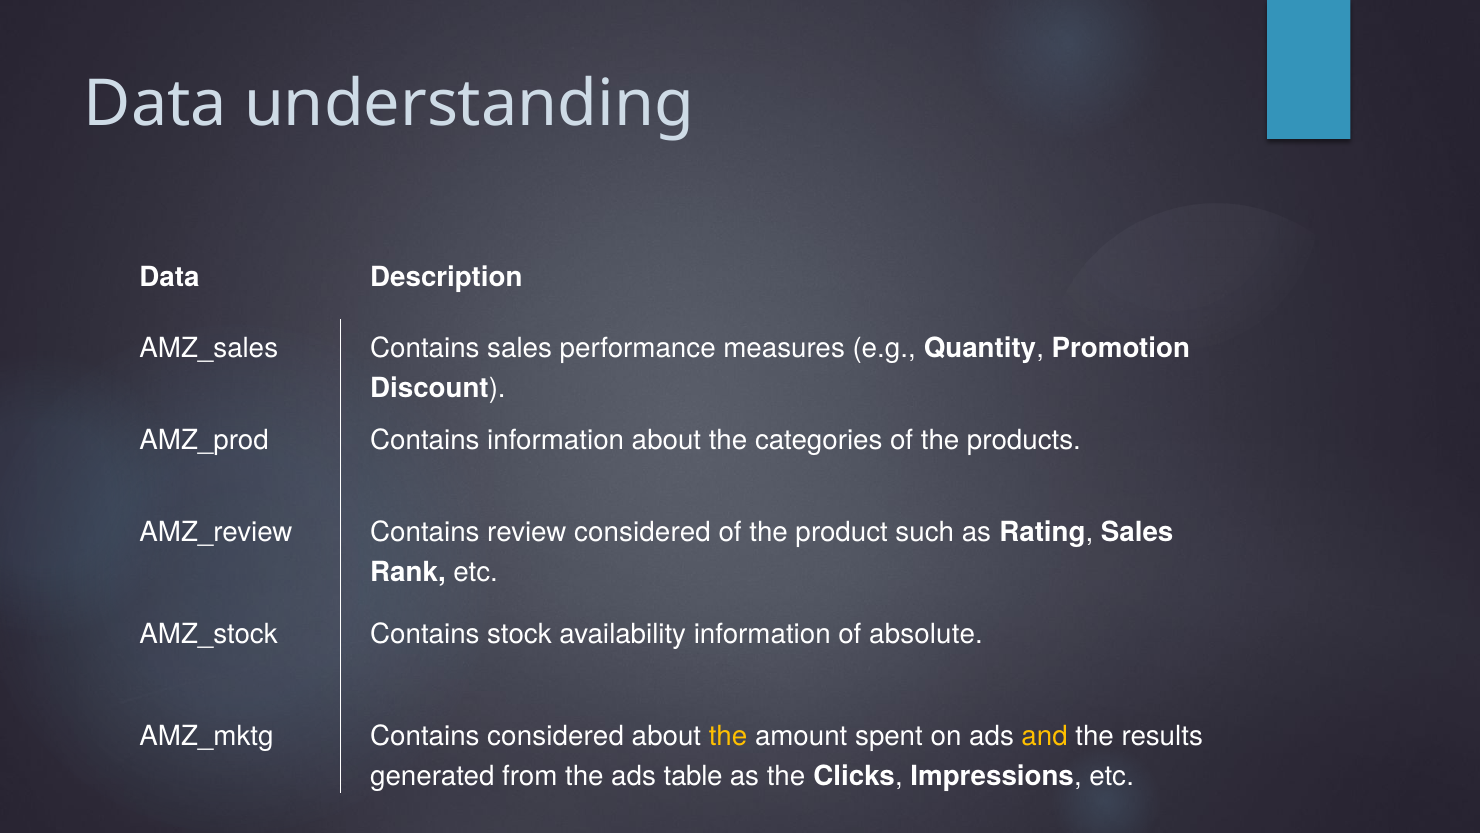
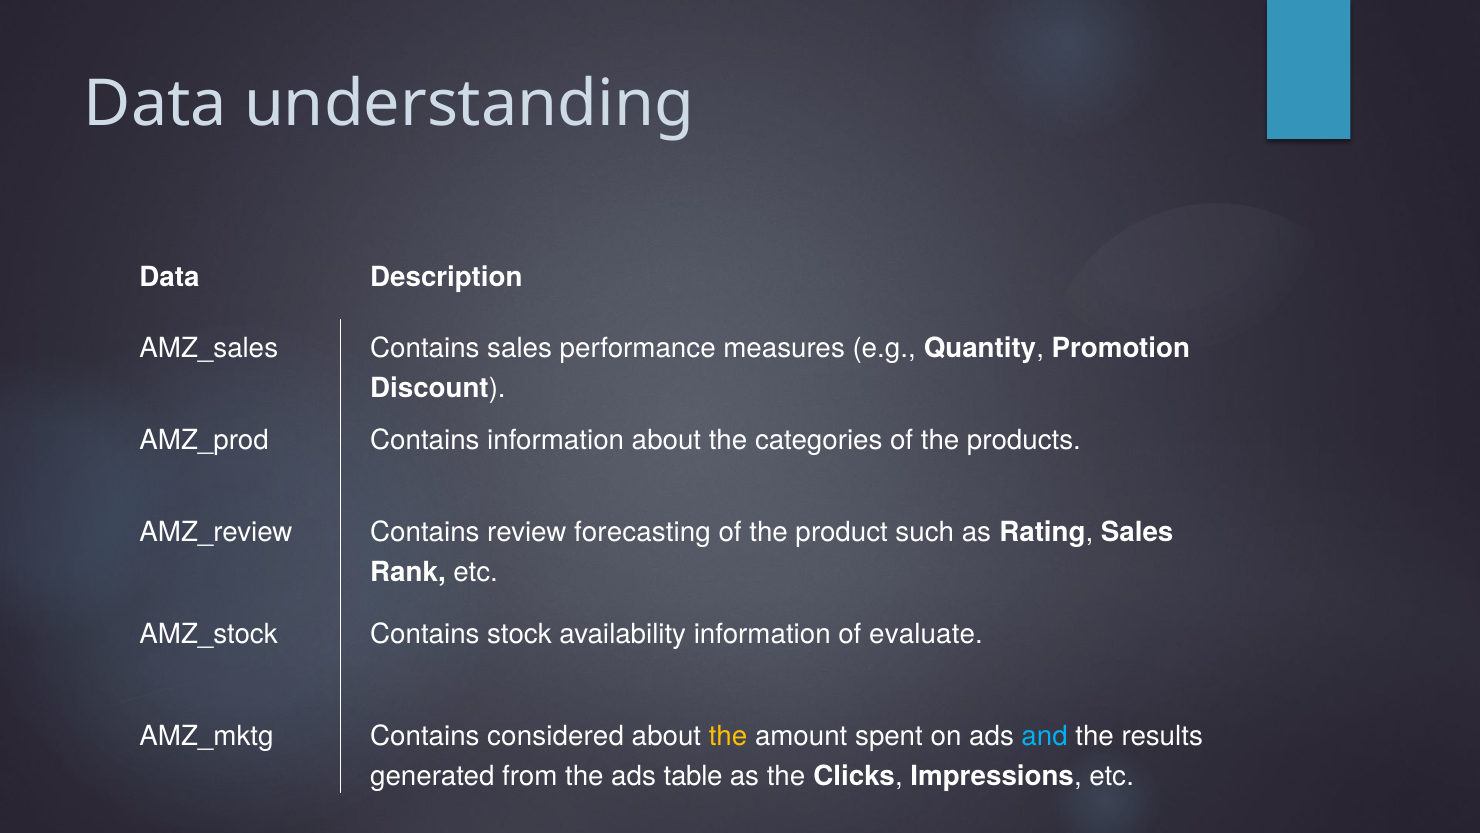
review considered: considered -> forecasting
absolute: absolute -> evaluate
and colour: yellow -> light blue
